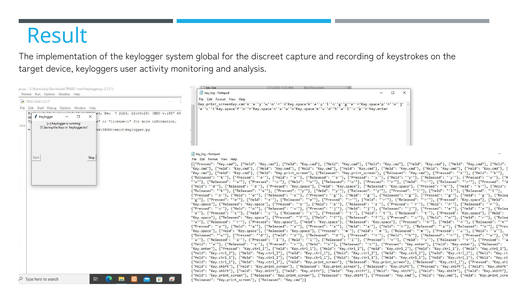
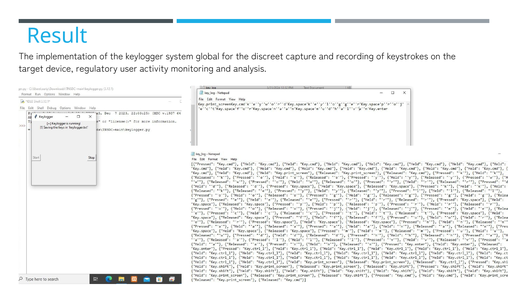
keyloggers: keyloggers -> regulatory
